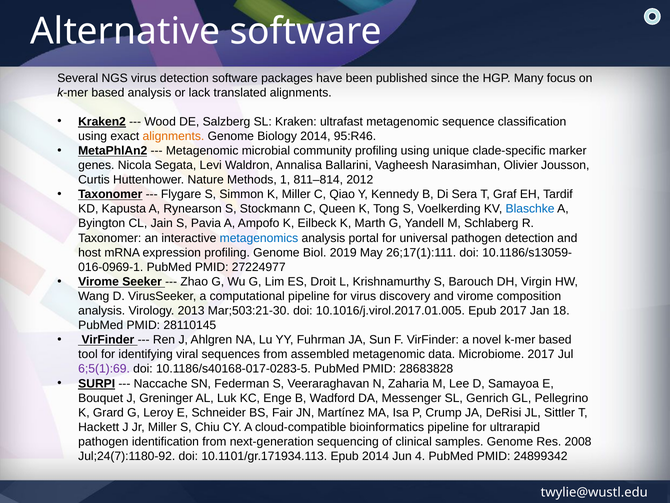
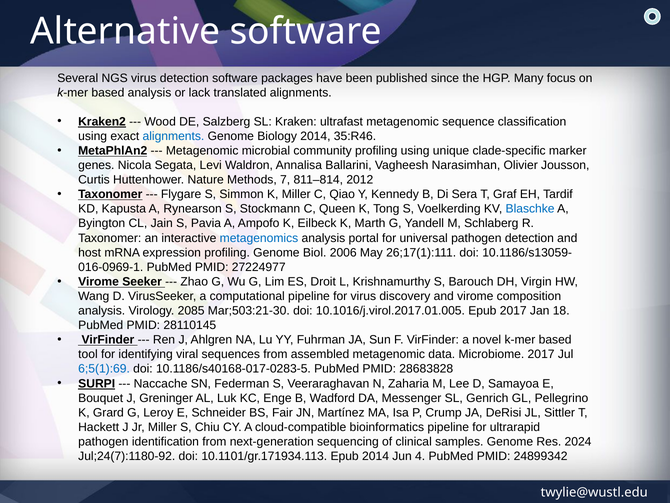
alignments at (173, 136) colour: orange -> blue
95:R46: 95:R46 -> 35:R46
1: 1 -> 7
2019: 2019 -> 2006
2013: 2013 -> 2085
6;5(1):69 colour: purple -> blue
2008: 2008 -> 2024
